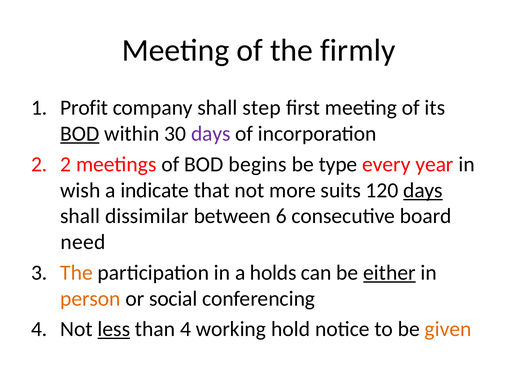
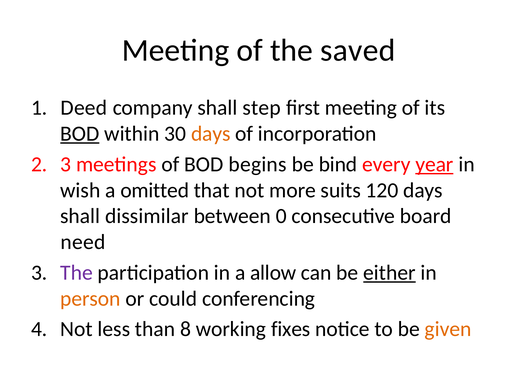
firmly: firmly -> saved
Profit: Profit -> Deed
days at (211, 134) colour: purple -> orange
2 2: 2 -> 3
type: type -> bind
year underline: none -> present
indicate: indicate -> omitted
days at (423, 190) underline: present -> none
6: 6 -> 0
The at (76, 272) colour: orange -> purple
holds: holds -> allow
social: social -> could
less underline: present -> none
than 4: 4 -> 8
hold: hold -> fixes
